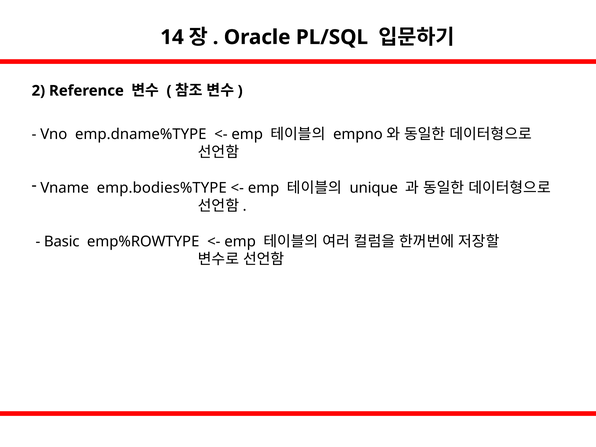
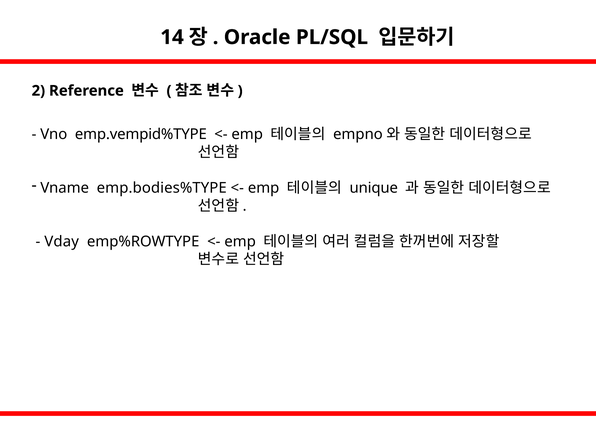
emp.dname%TYPE: emp.dname%TYPE -> emp.vempid%TYPE
Basic: Basic -> Vday
